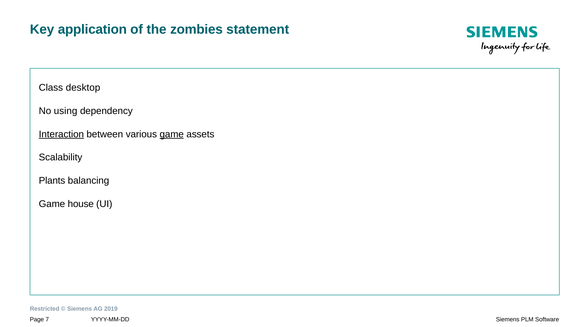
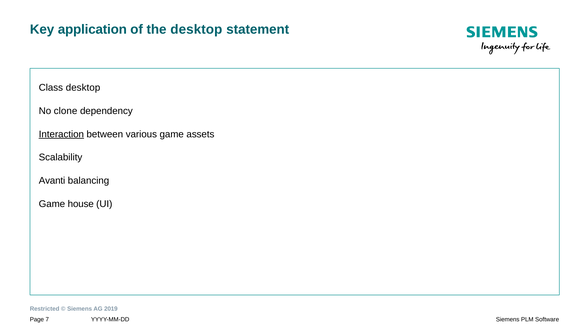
the zombies: zombies -> desktop
using: using -> clone
game at (172, 134) underline: present -> none
Plants: Plants -> Avanti
